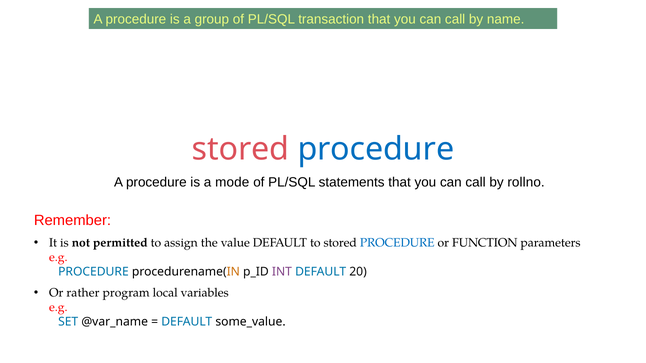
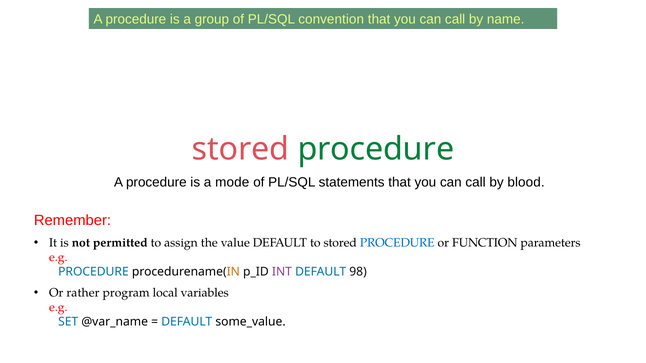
transaction: transaction -> convention
procedure at (376, 149) colour: blue -> green
rollno: rollno -> blood
20: 20 -> 98
